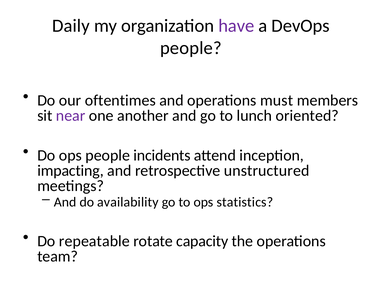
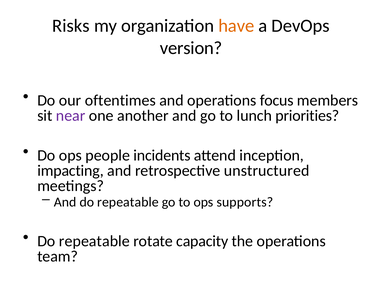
Daily: Daily -> Risks
have colour: purple -> orange
people at (191, 48): people -> version
must: must -> focus
oriented: oriented -> priorities
And do availability: availability -> repeatable
statistics: statistics -> supports
